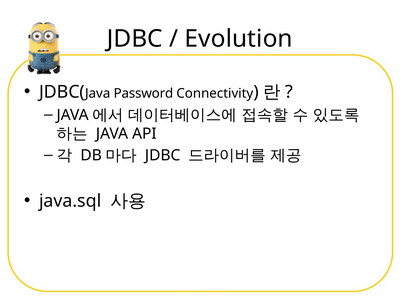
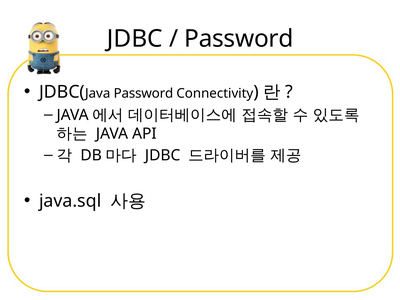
Evolution at (239, 39): Evolution -> Password
